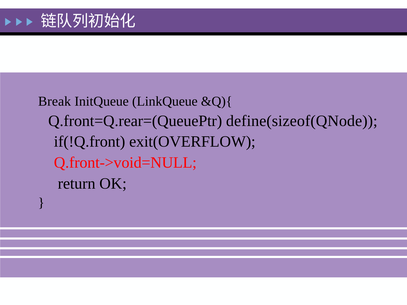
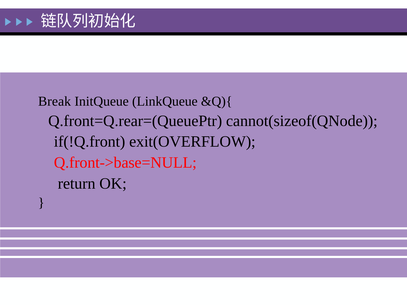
define(sizeof(QNode: define(sizeof(QNode -> cannot(sizeof(QNode
Q.front->void=NULL: Q.front->void=NULL -> Q.front->base=NULL
